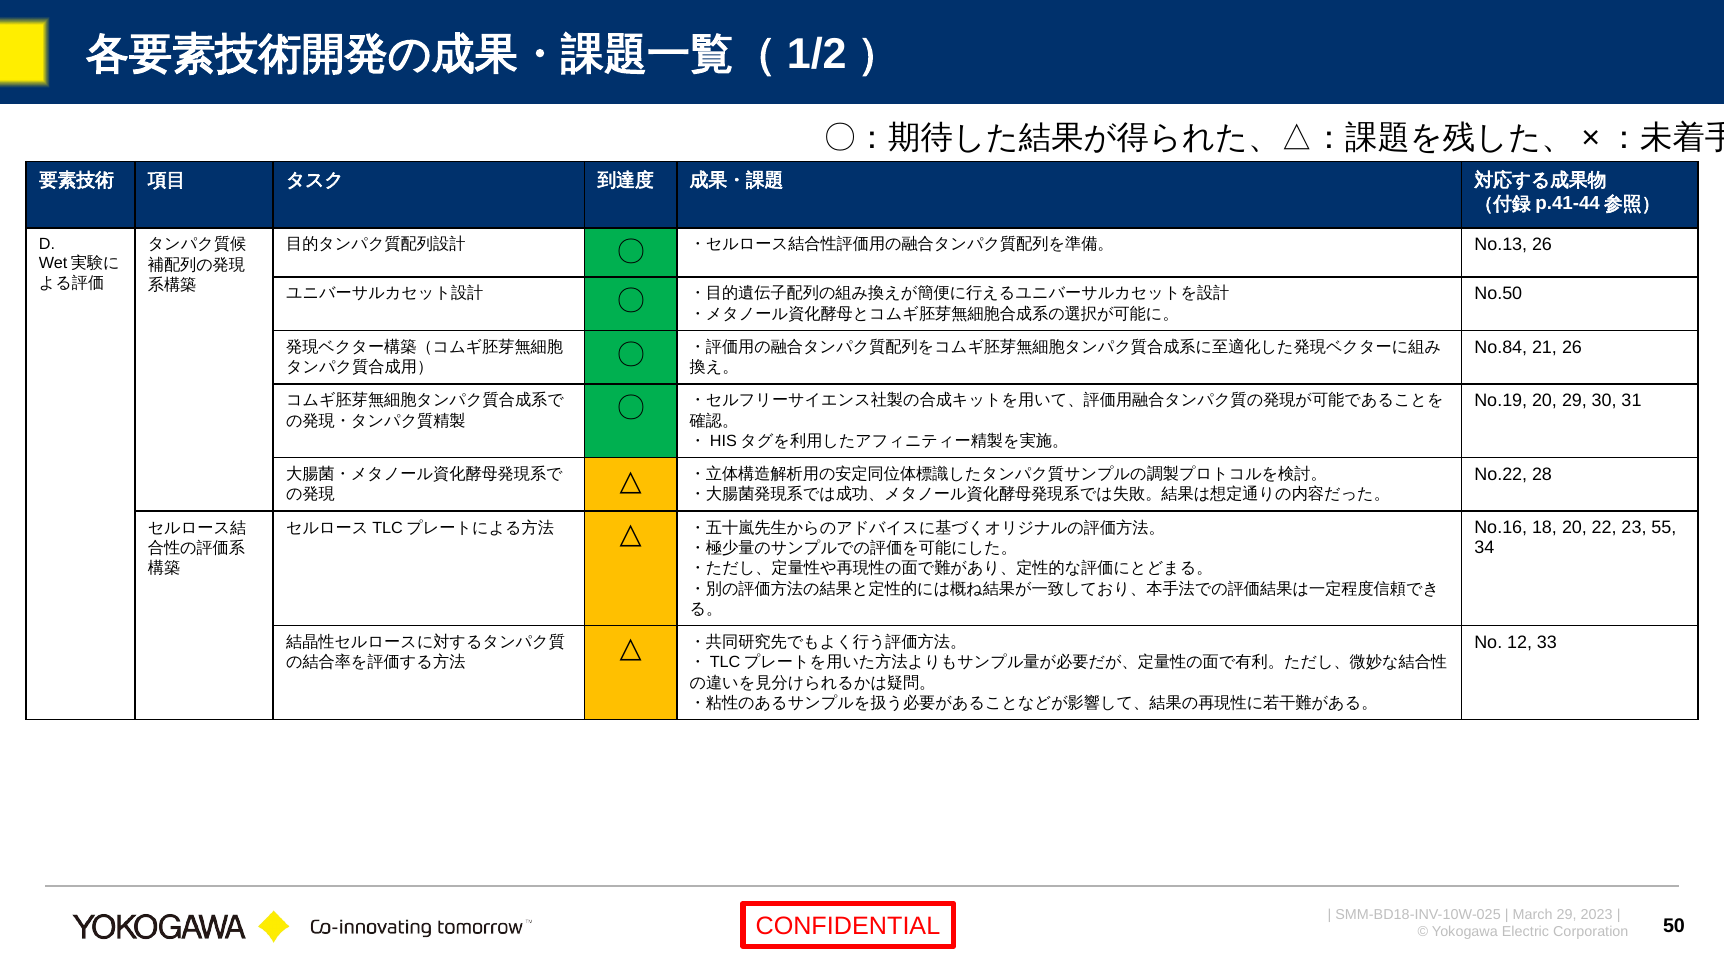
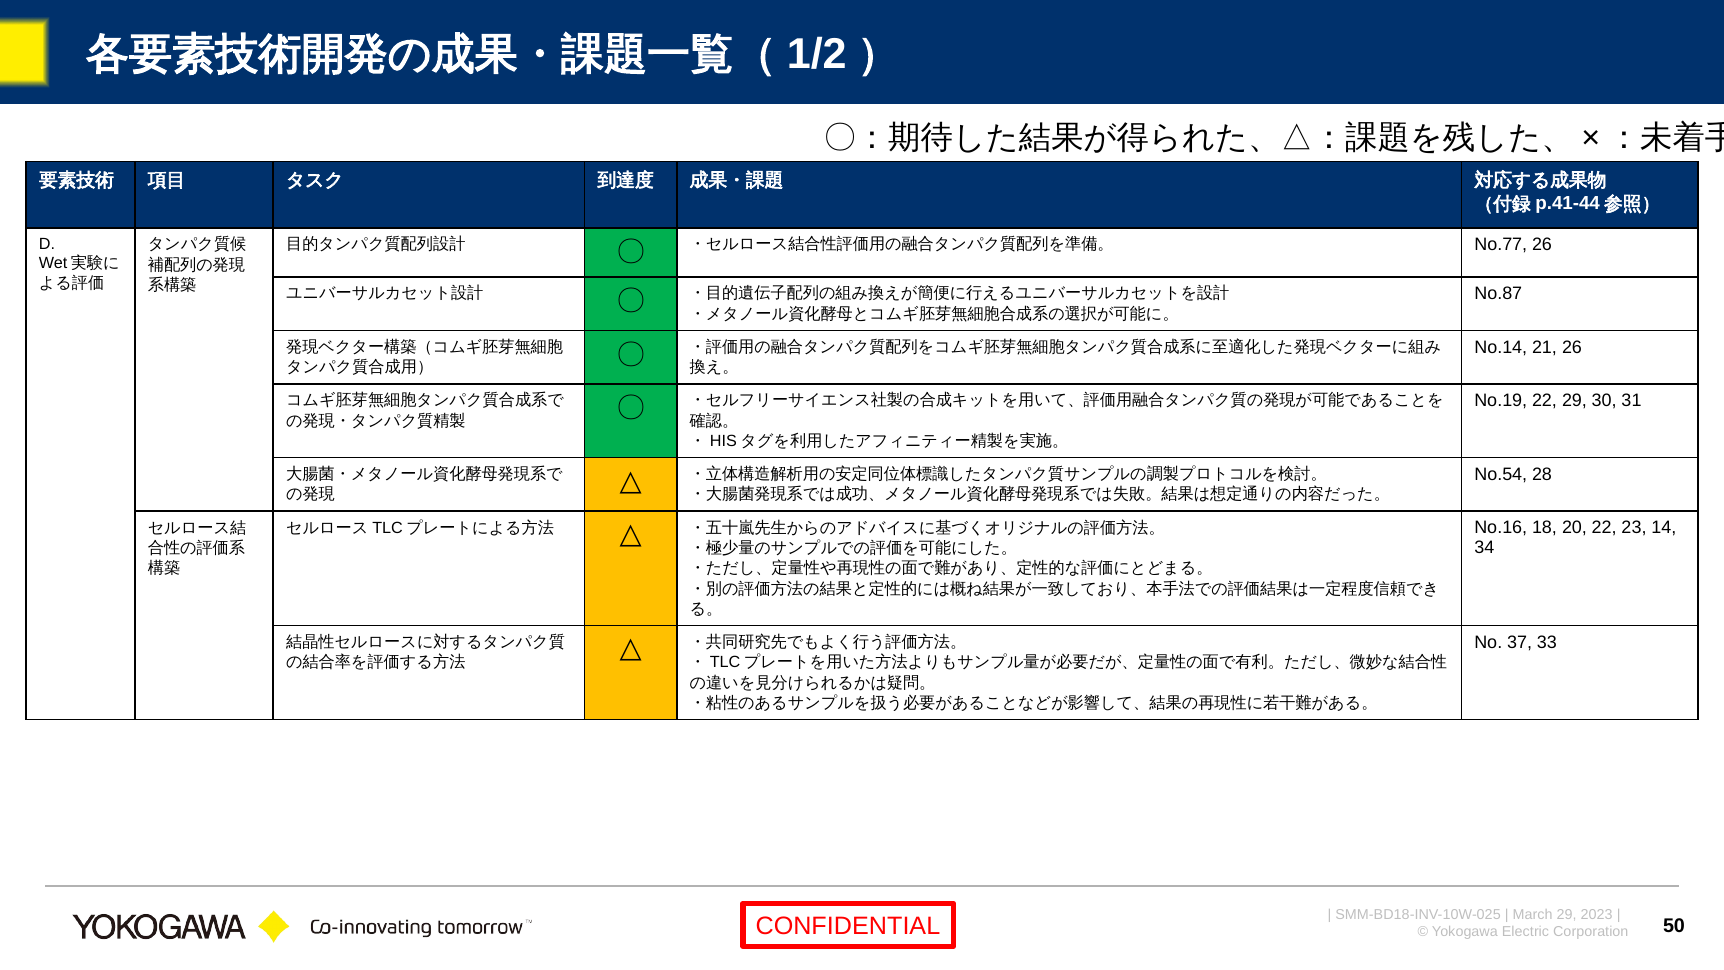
No.13: No.13 -> No.77
No.50: No.50 -> No.87
No.84: No.84 -> No.14
No.19 20: 20 -> 22
No.22: No.22 -> No.54
55: 55 -> 14
12: 12 -> 37
